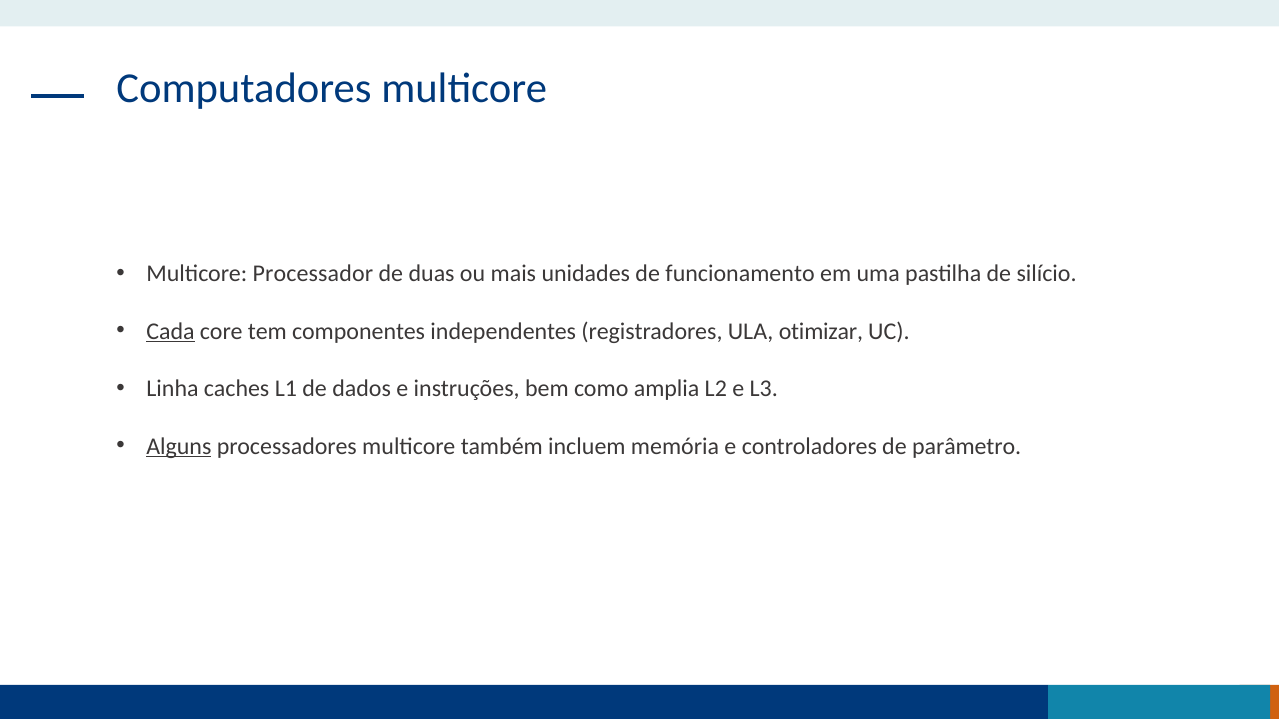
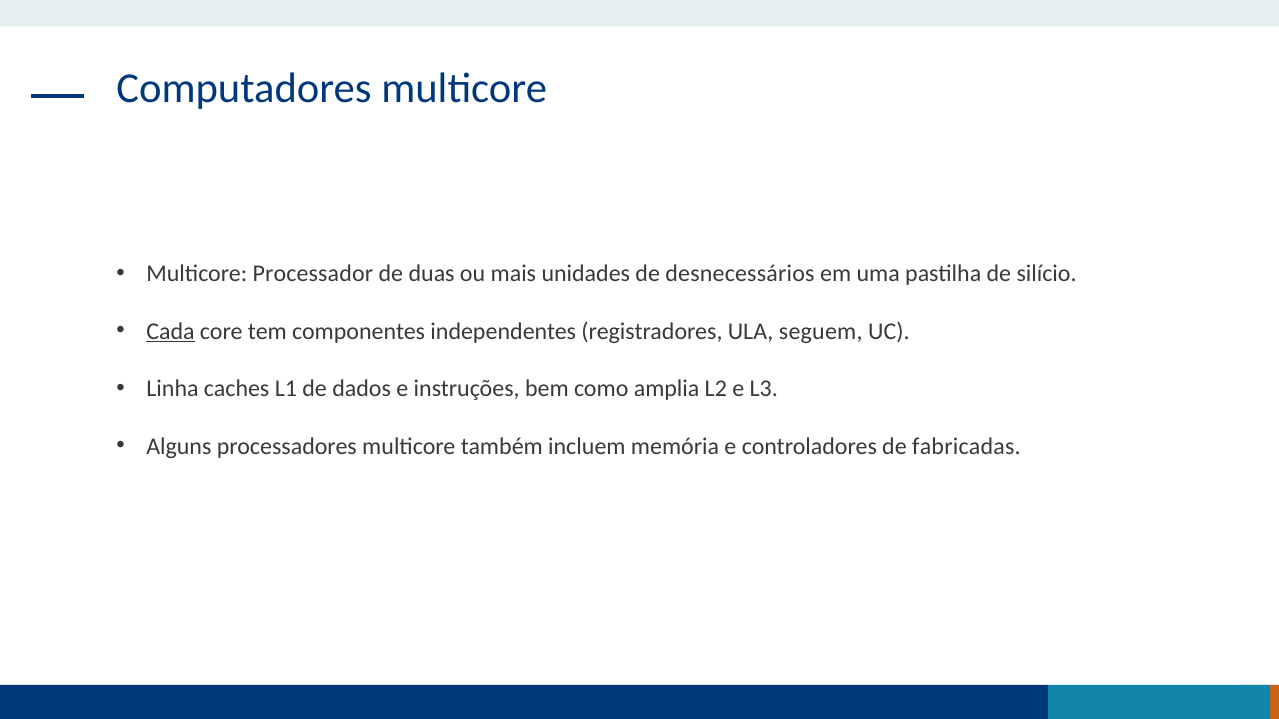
funcionamento: funcionamento -> desnecessários
otimizar: otimizar -> seguem
Alguns underline: present -> none
parâmetro: parâmetro -> fabricadas
